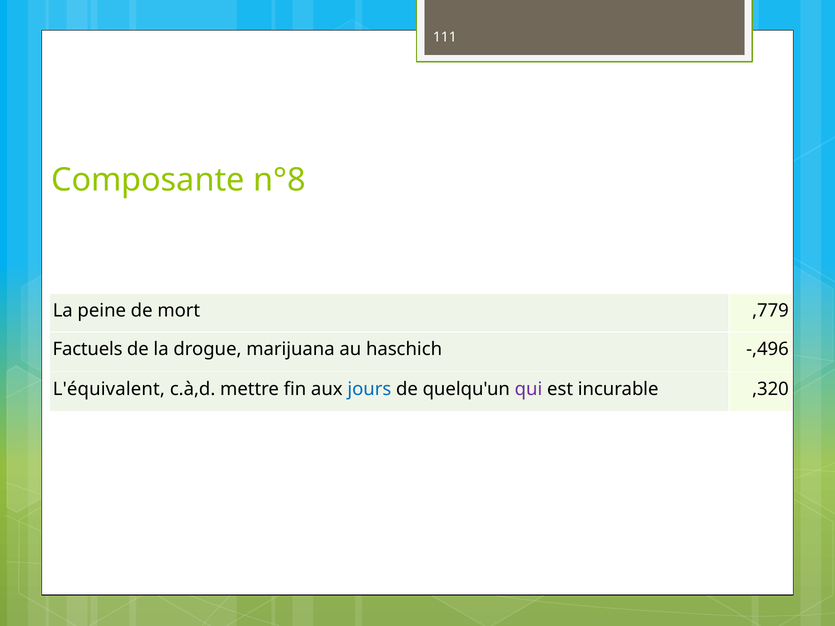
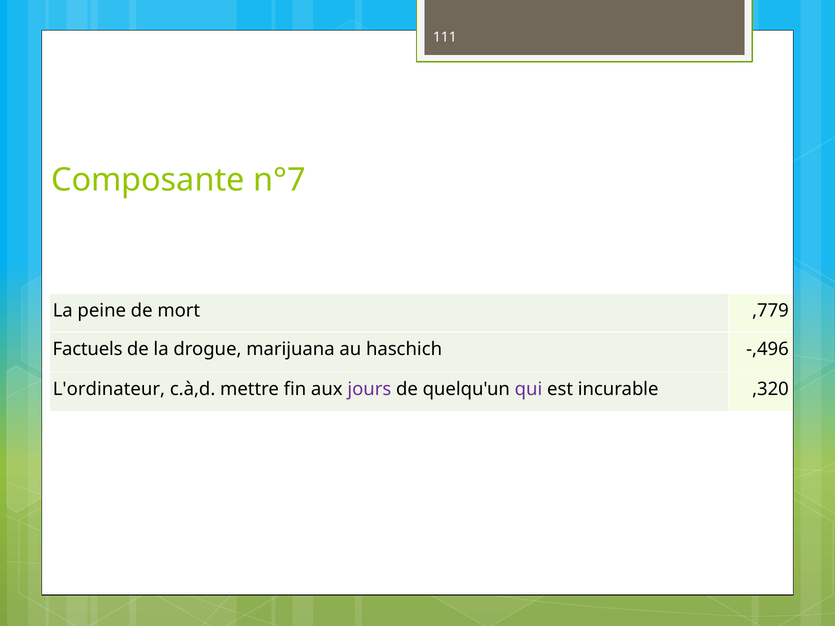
n°8: n°8 -> n°7
L'équivalent: L'équivalent -> L'ordinateur
jours colour: blue -> purple
